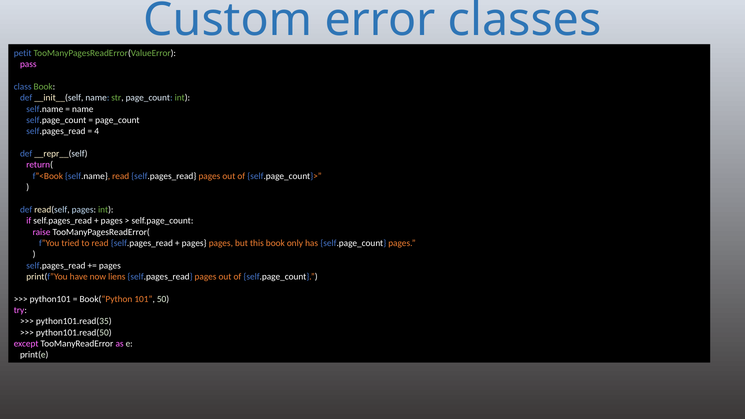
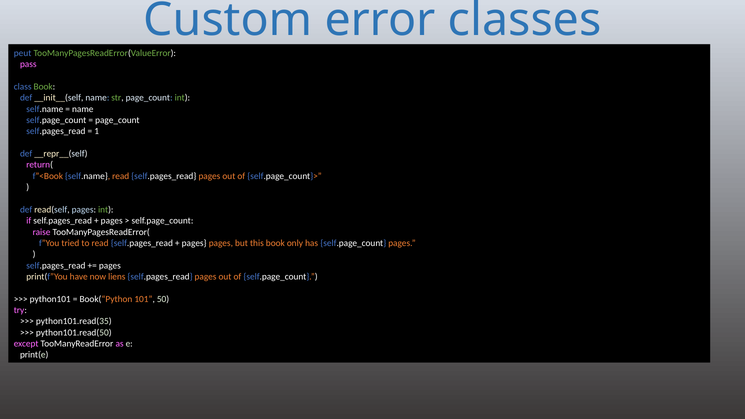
petit: petit -> peut
4: 4 -> 1
